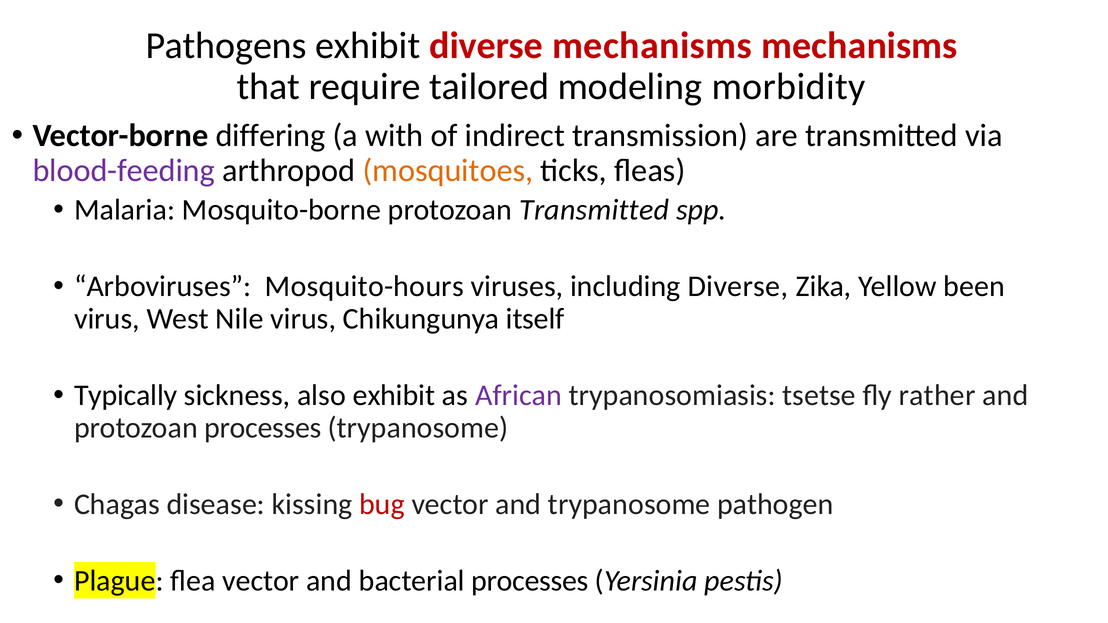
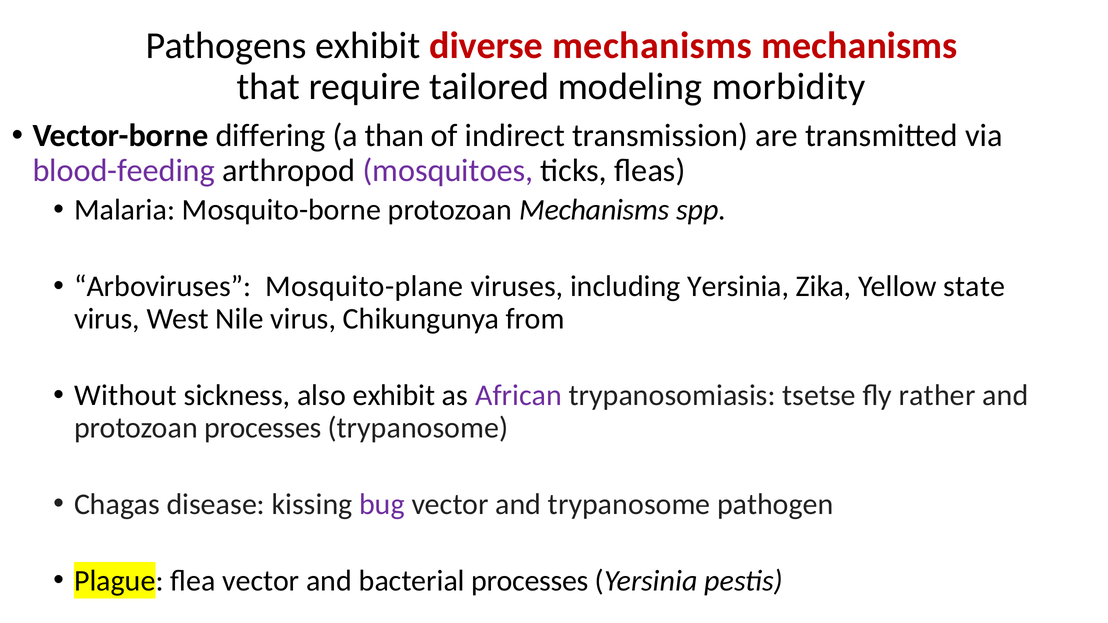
with: with -> than
mosquitoes colour: orange -> purple
protozoan Transmitted: Transmitted -> Mechanisms
Mosquito-hours: Mosquito-hours -> Mosquito-plane
including Diverse: Diverse -> Yersinia
been: been -> state
itself: itself -> from
Typically: Typically -> Without
bug colour: red -> purple
